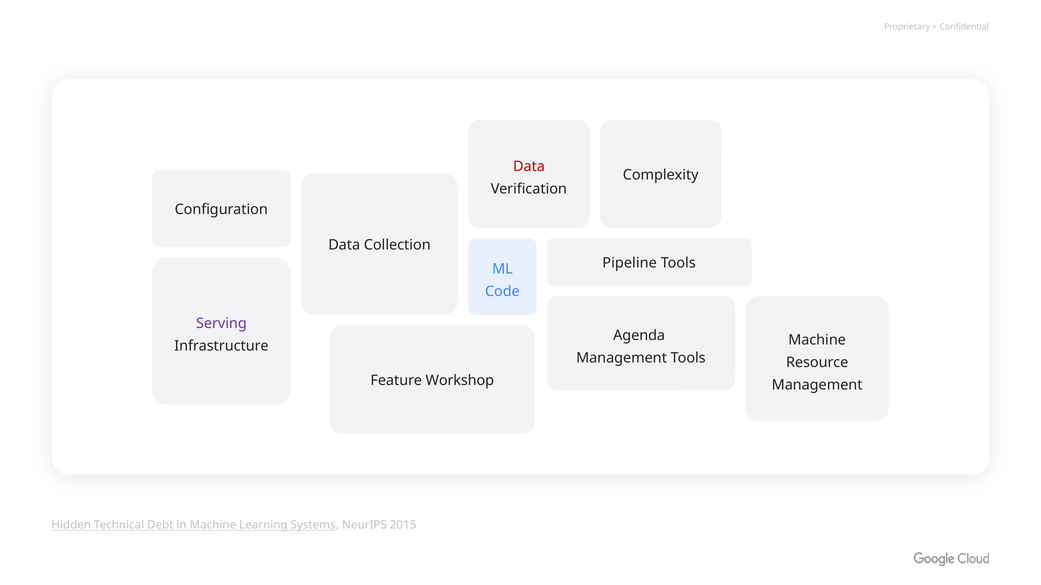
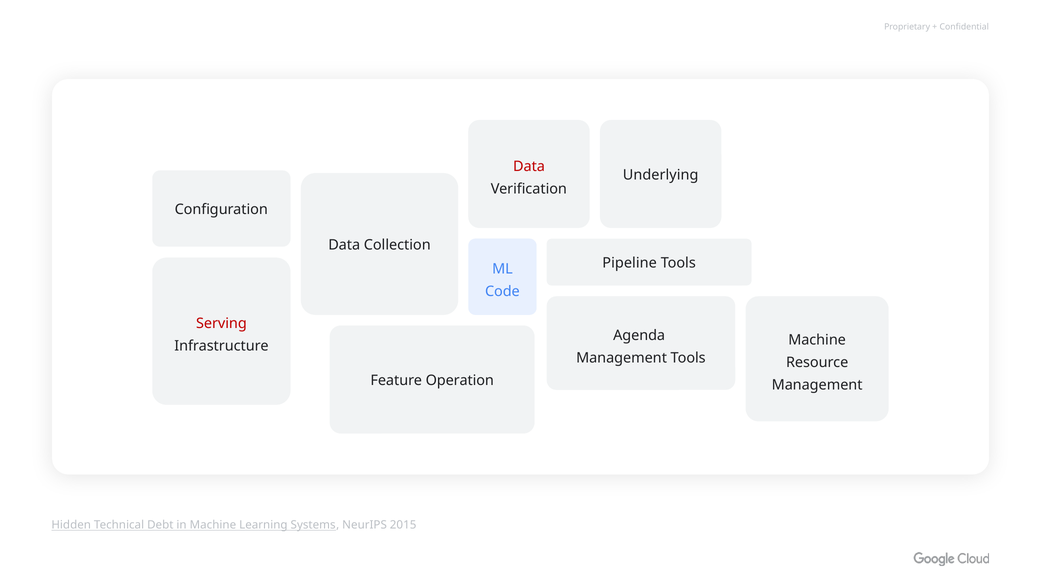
Complexity: Complexity -> Underlying
Serving colour: purple -> red
Workshop: Workshop -> Operation
